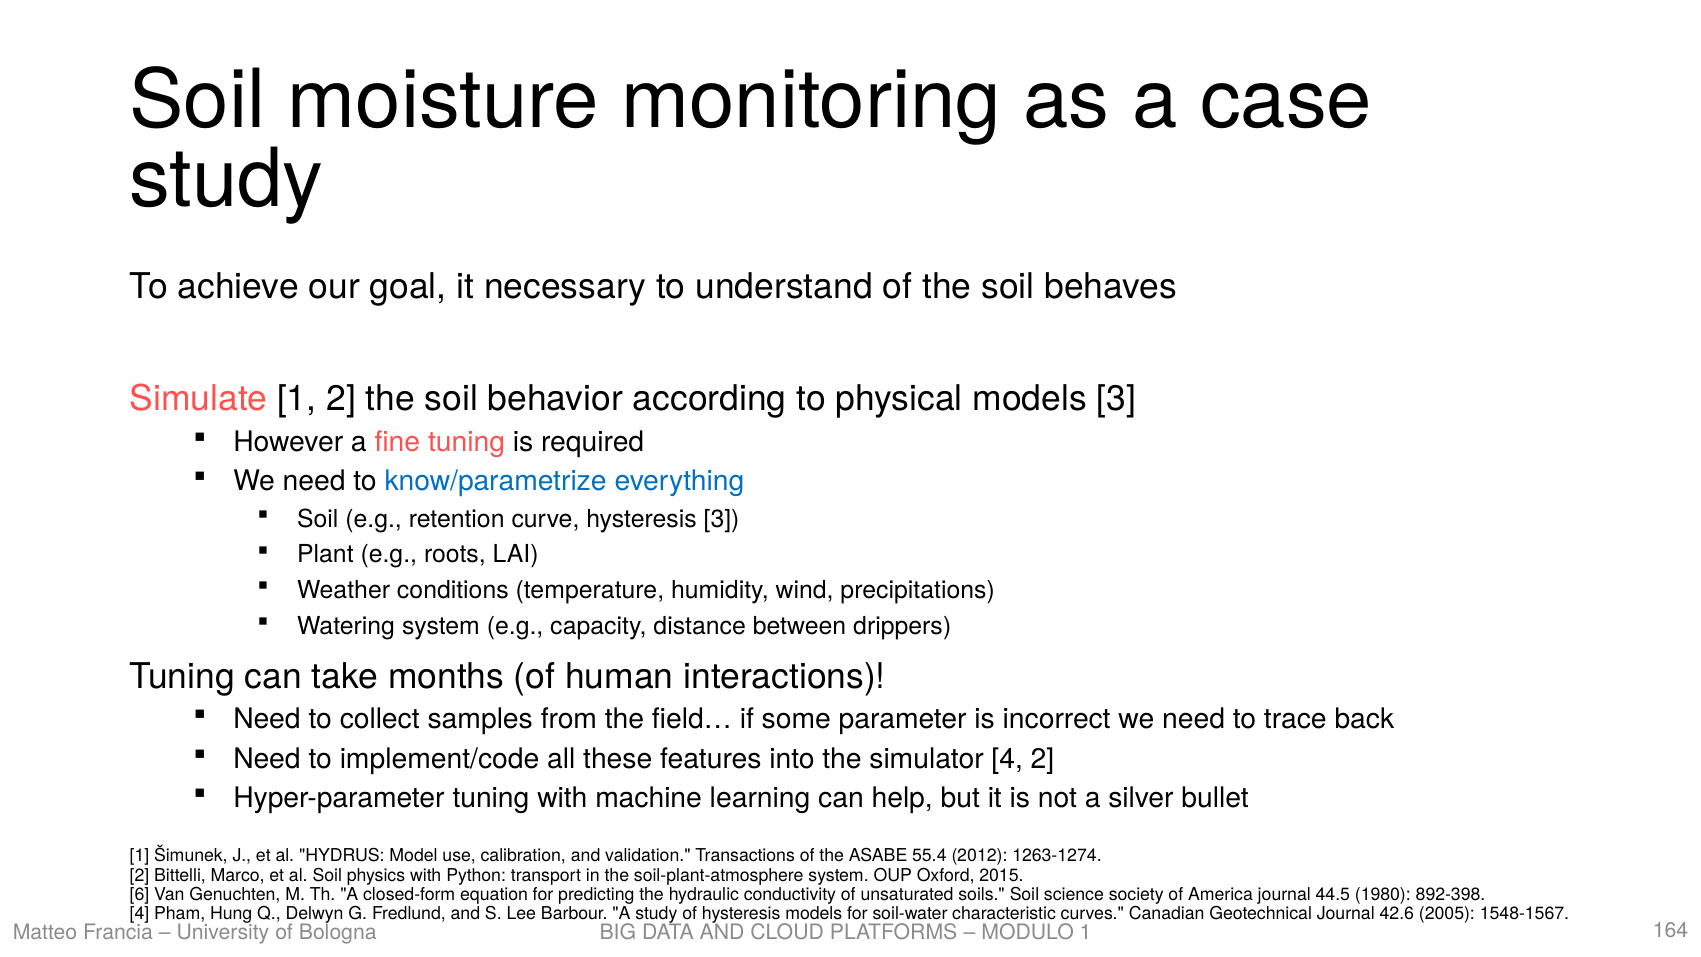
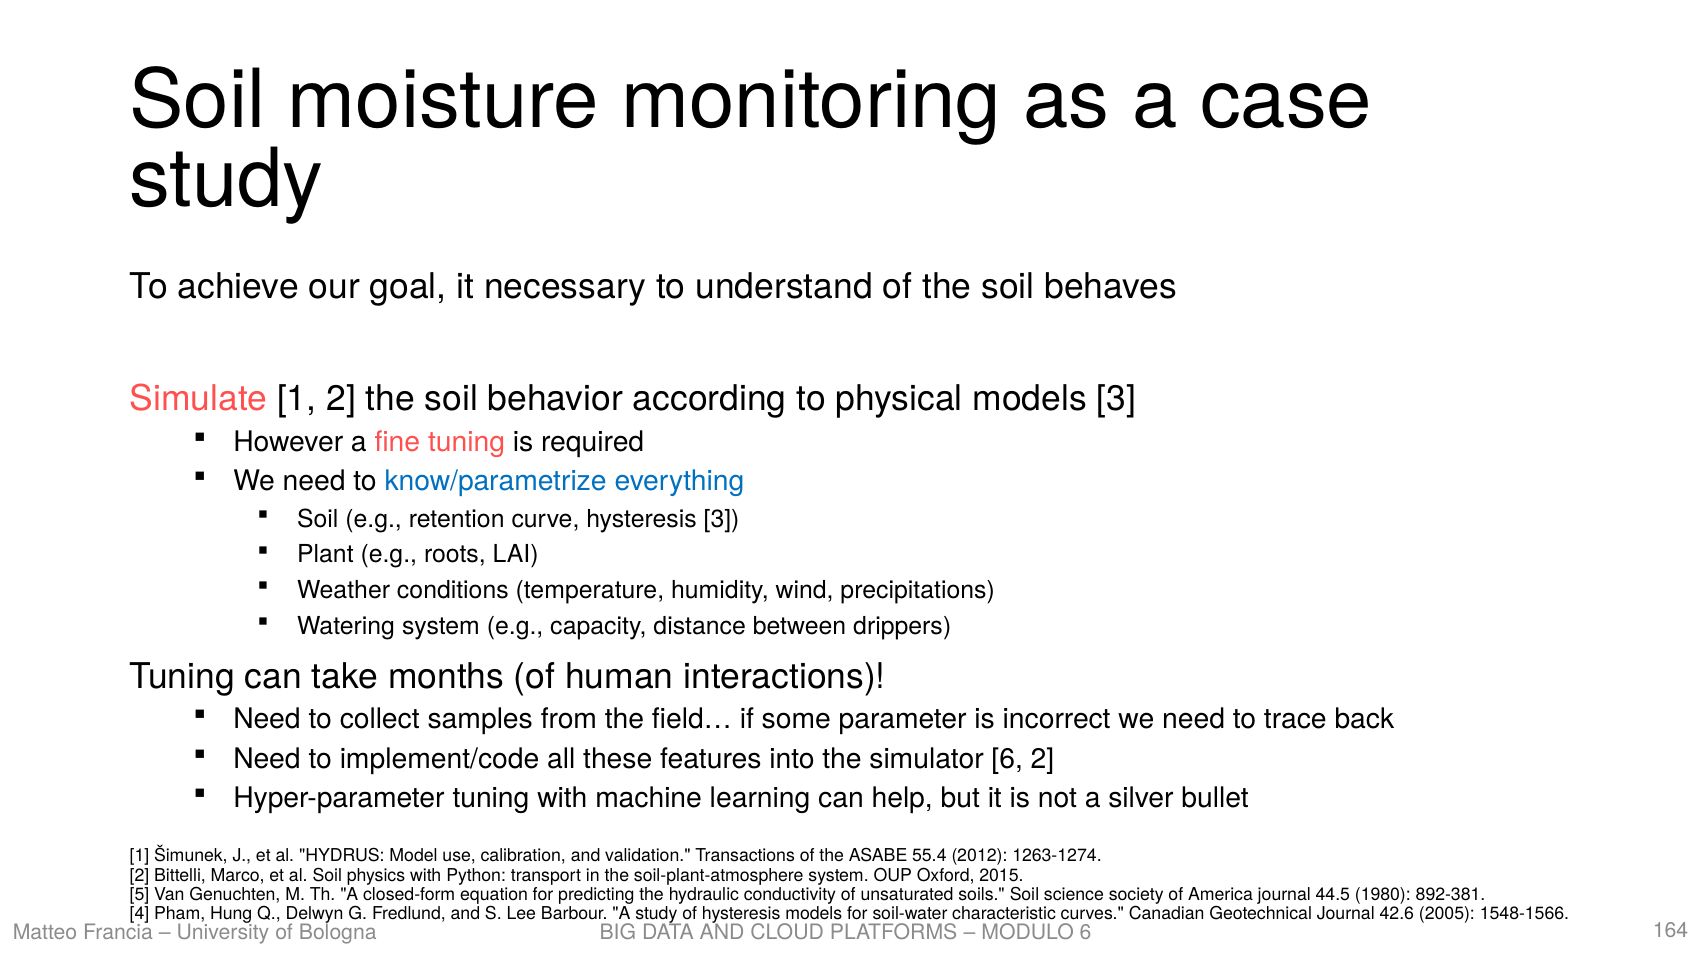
simulator 4: 4 -> 6
6: 6 -> 5
892-398: 892-398 -> 892-381
1548-1567: 1548-1567 -> 1548-1566
1 at (1085, 933): 1 -> 6
